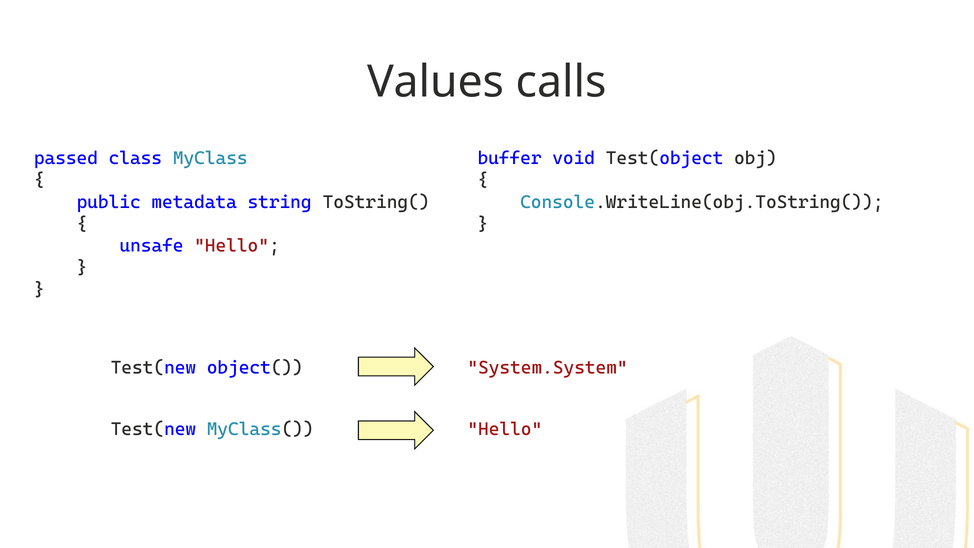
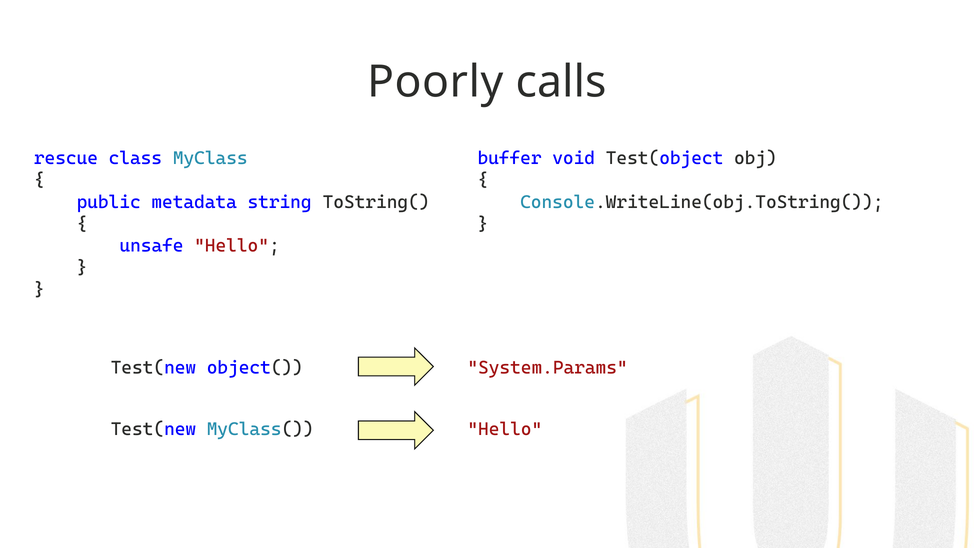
Values: Values -> Poorly
passed: passed -> rescue
System.System: System.System -> System.Params
